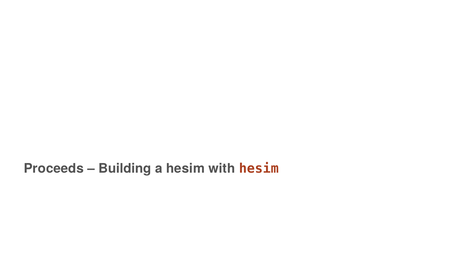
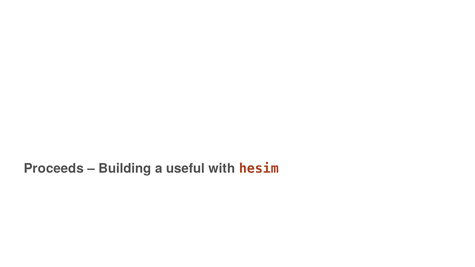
a hesim: hesim -> useful
